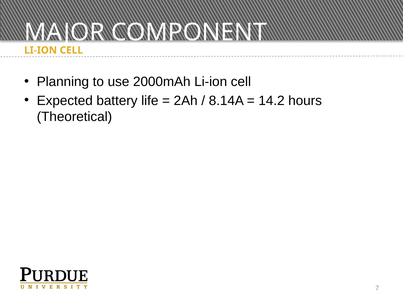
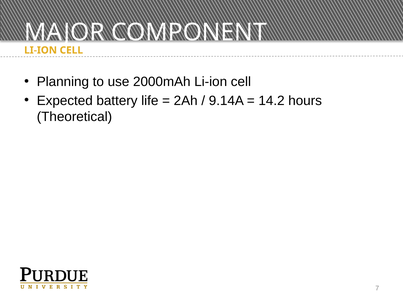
8.14A: 8.14A -> 9.14A
